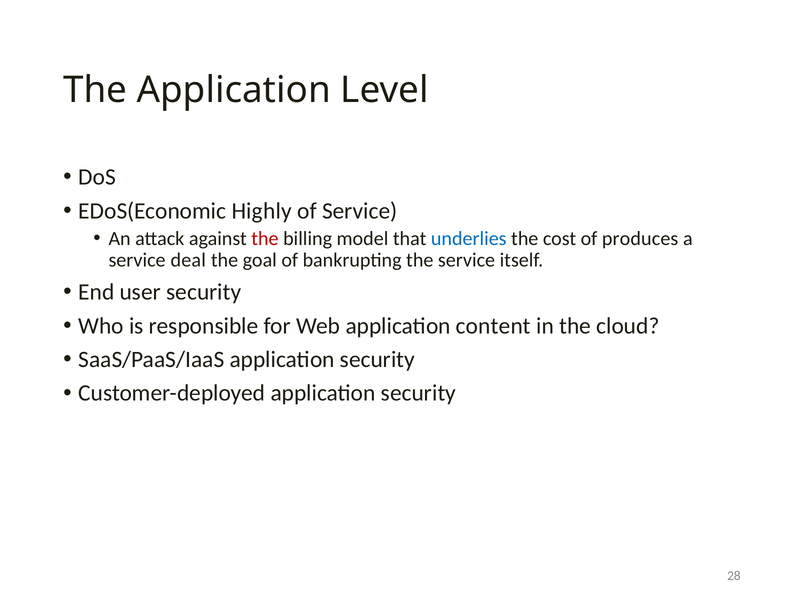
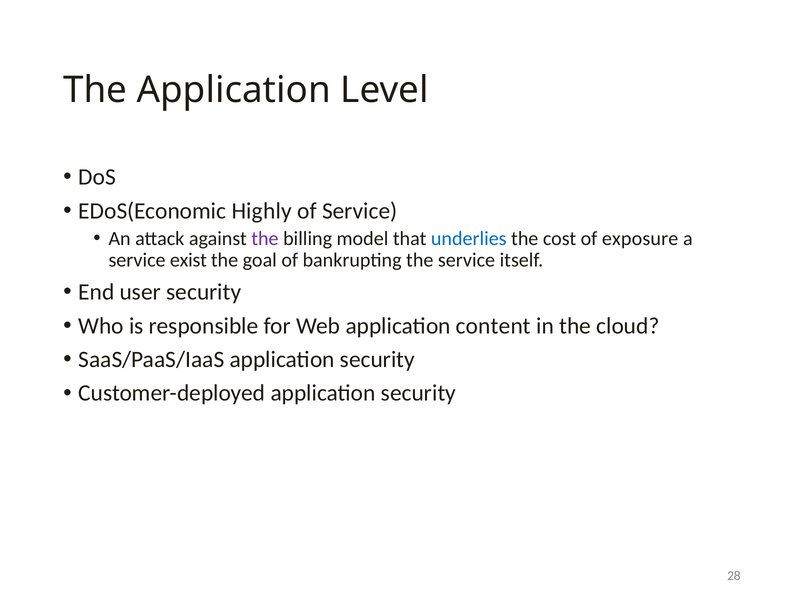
the at (265, 238) colour: red -> purple
produces: produces -> exposure
deal: deal -> exist
